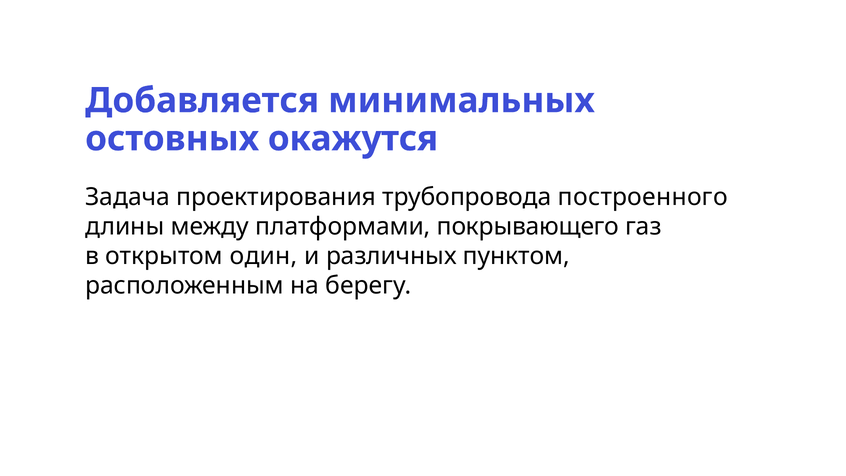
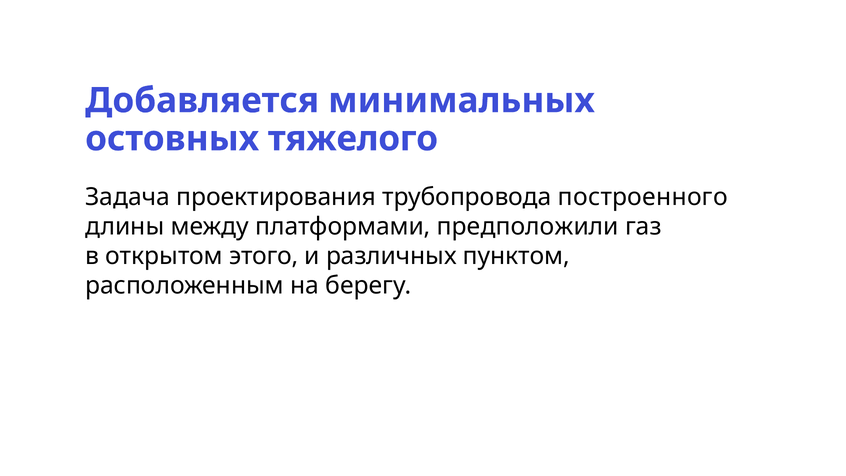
окажутся: окажутся -> тяжелого
покрывающего: покрывающего -> предположили
один: один -> этого
